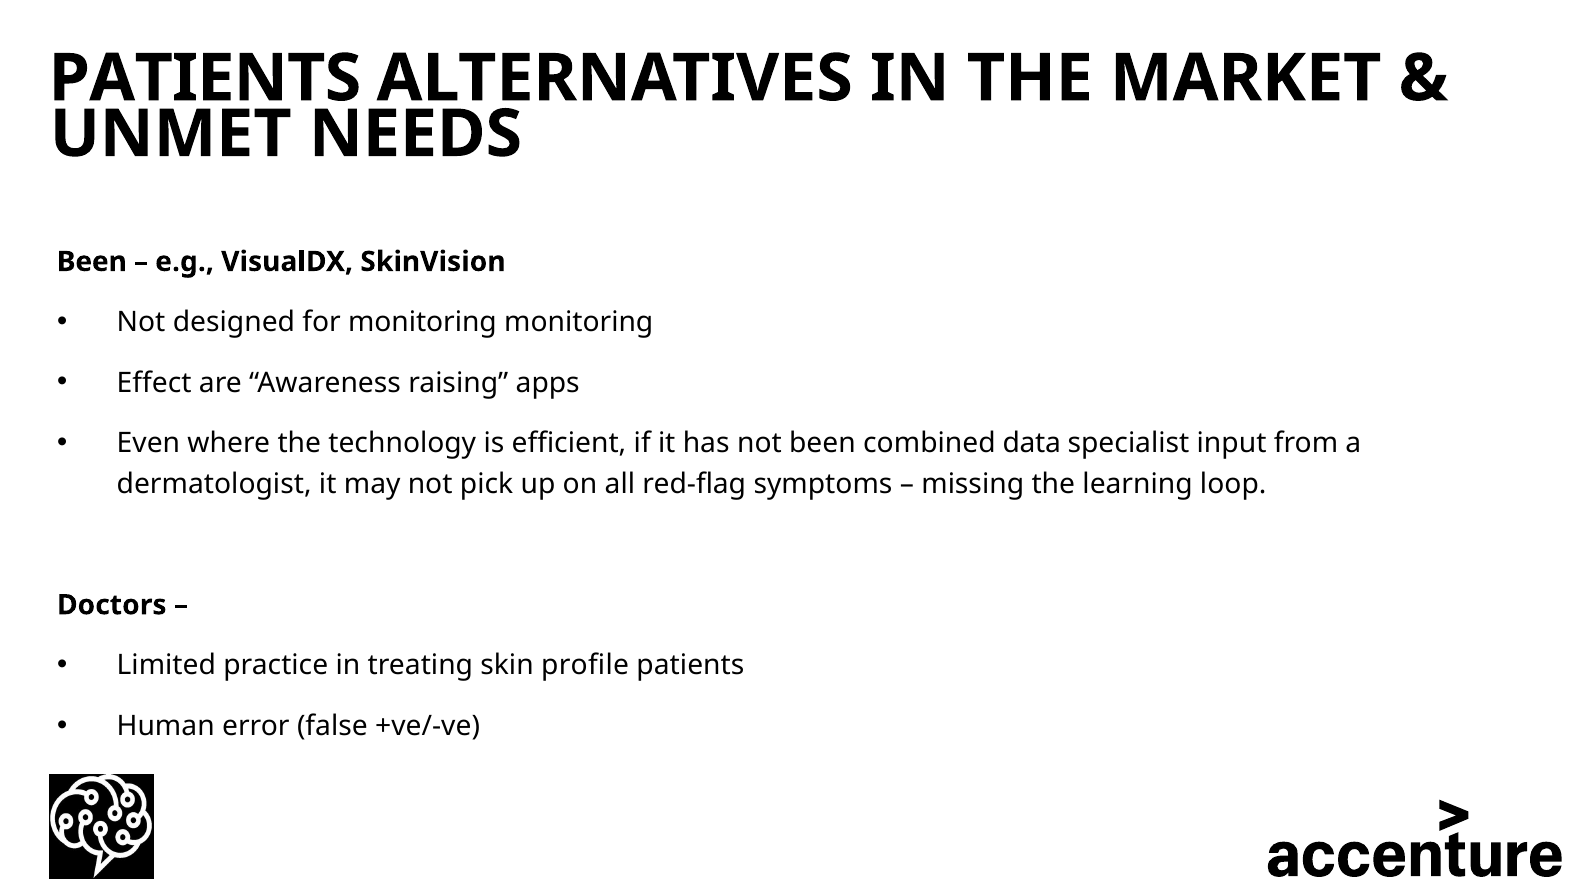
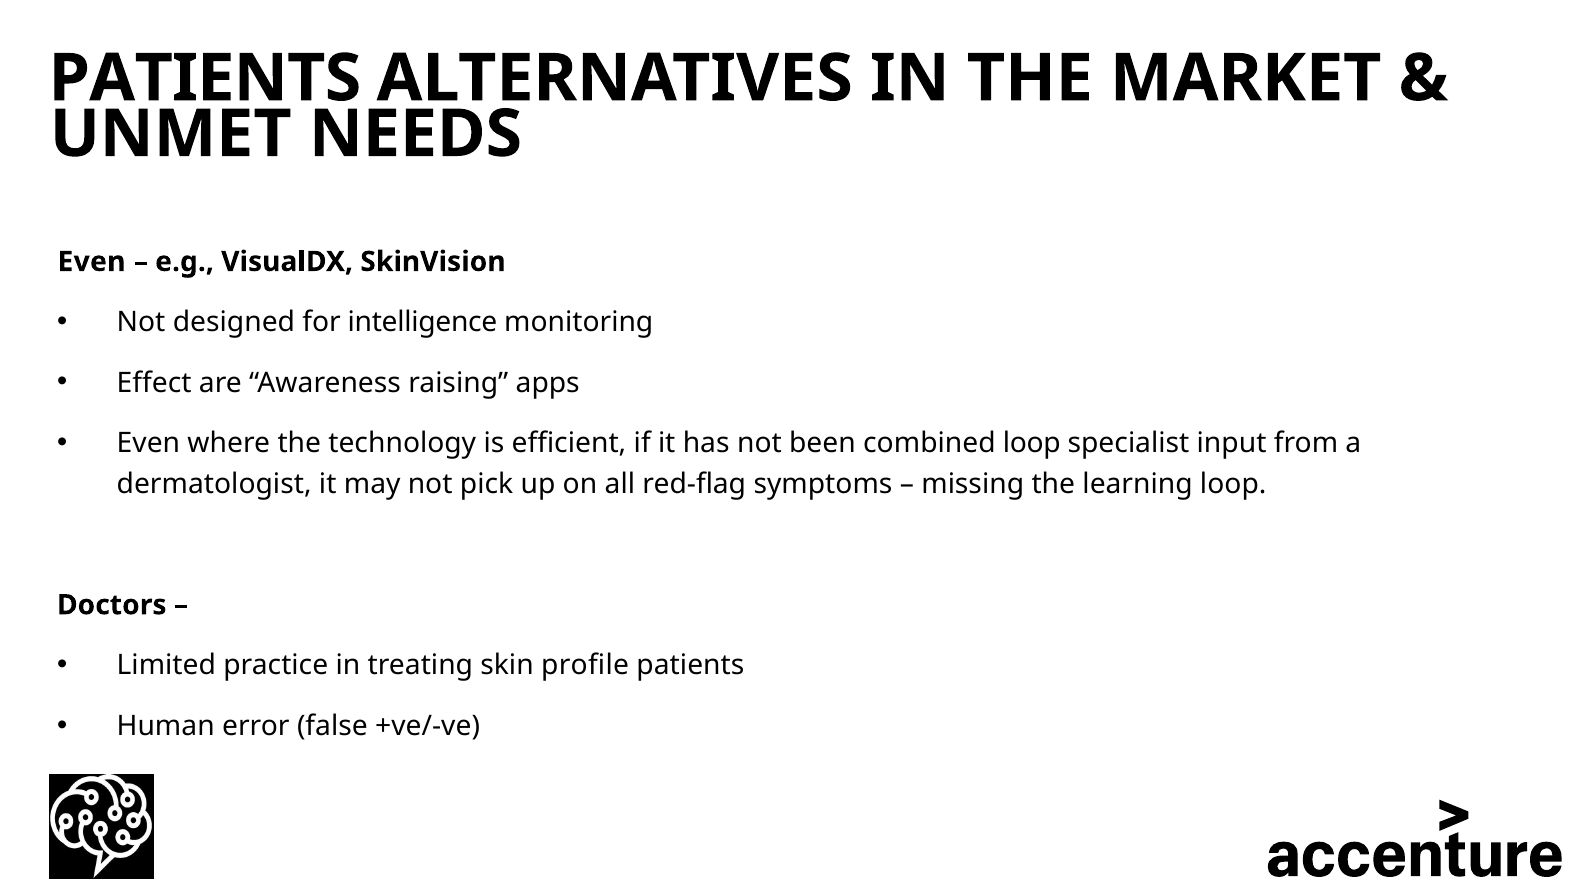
Been at (92, 262): Been -> Even
for monitoring: monitoring -> intelligence
combined data: data -> loop
